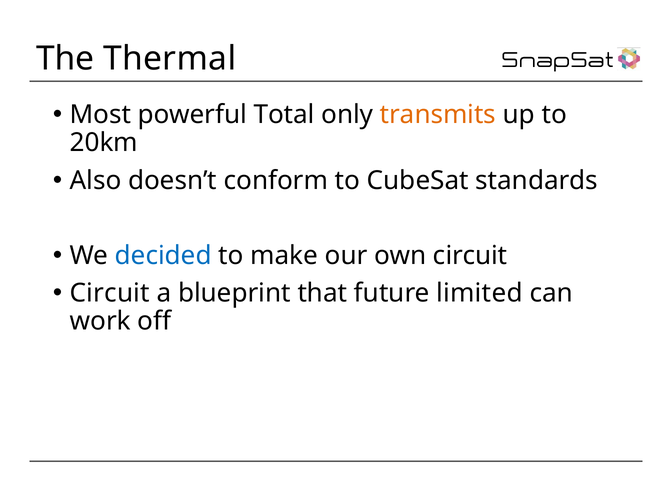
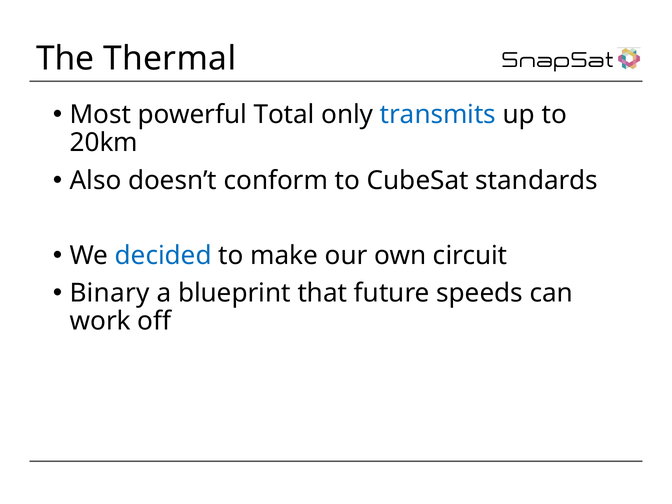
transmits colour: orange -> blue
Circuit at (110, 293): Circuit -> Binary
limited: limited -> speeds
